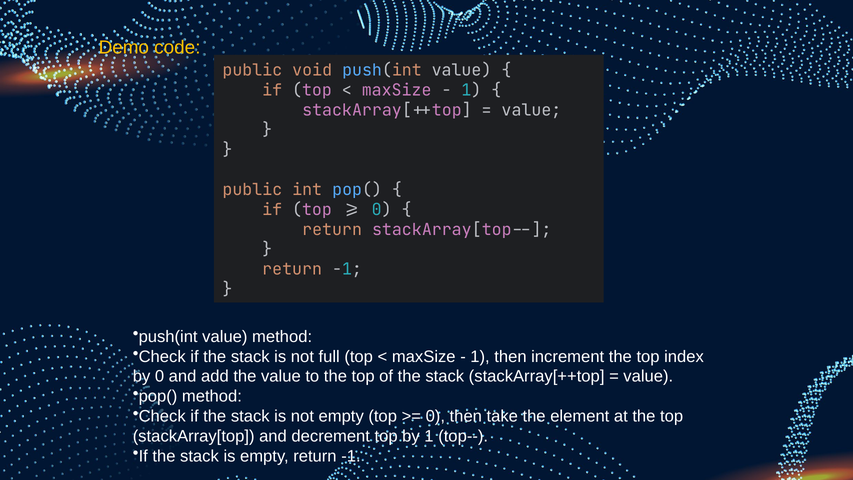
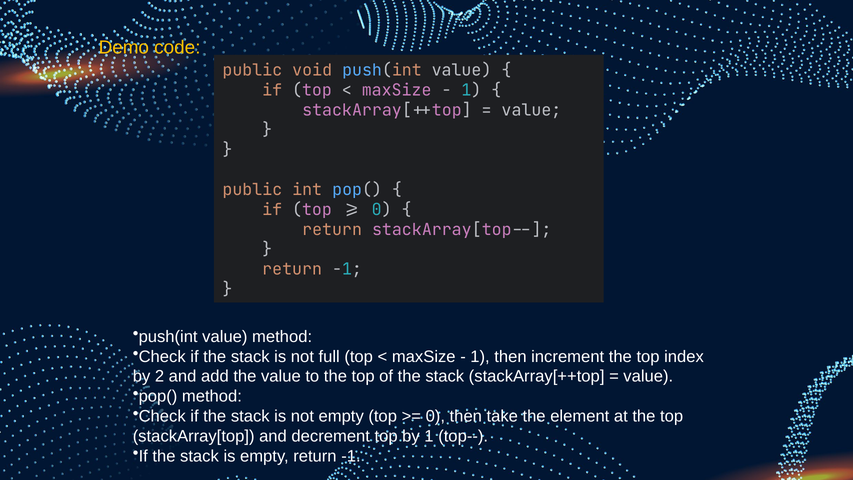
by 0: 0 -> 2
